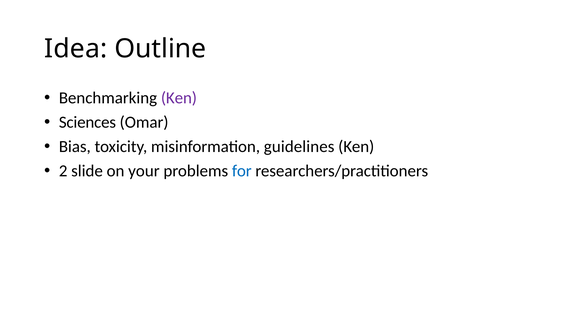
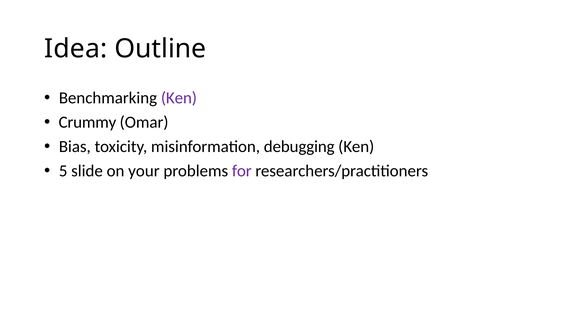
Sciences: Sciences -> Crummy
guidelines: guidelines -> debugging
2: 2 -> 5
for colour: blue -> purple
